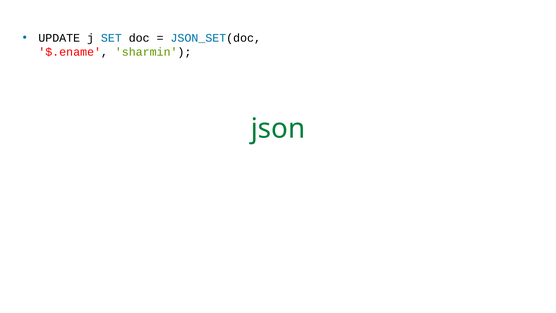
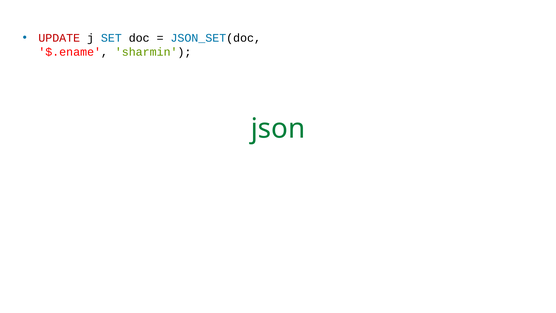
UPDATE colour: black -> red
